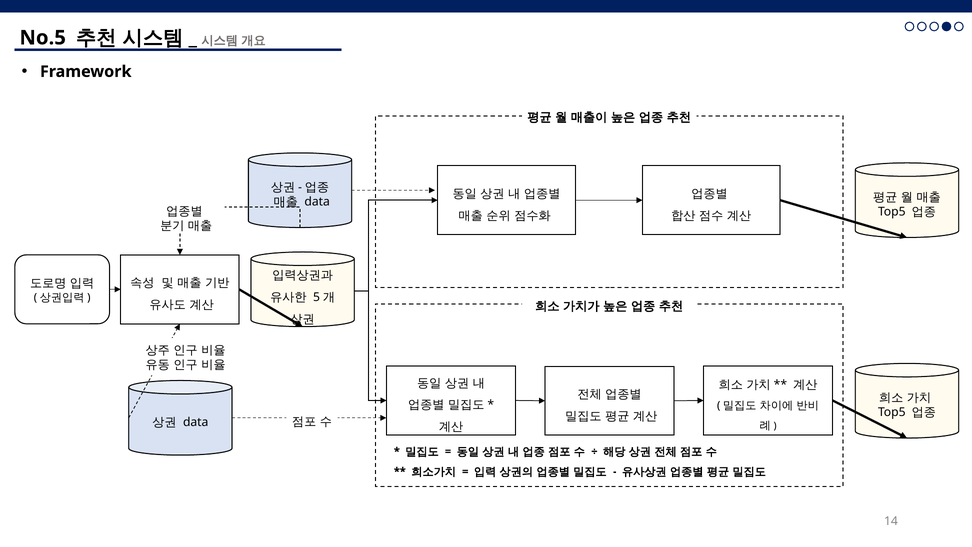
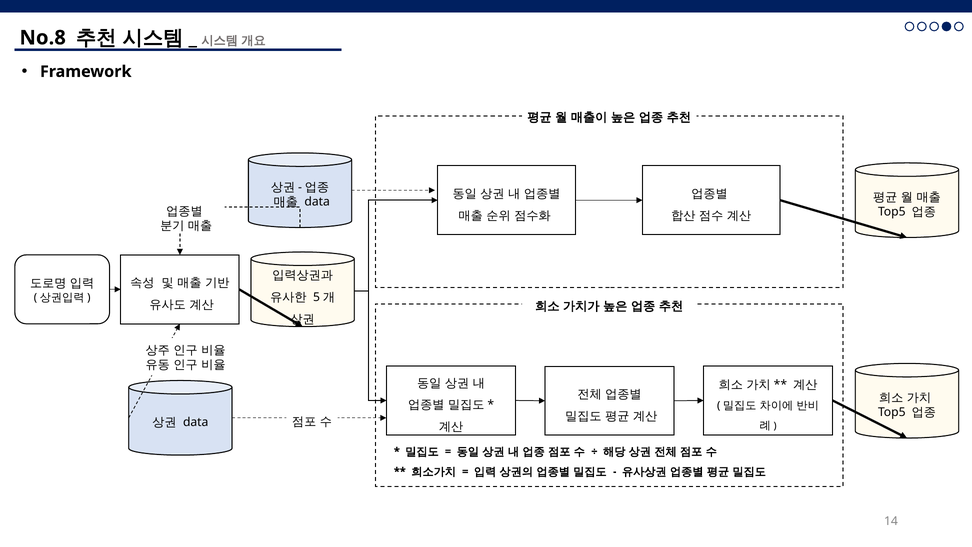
No.5: No.5 -> No.8
